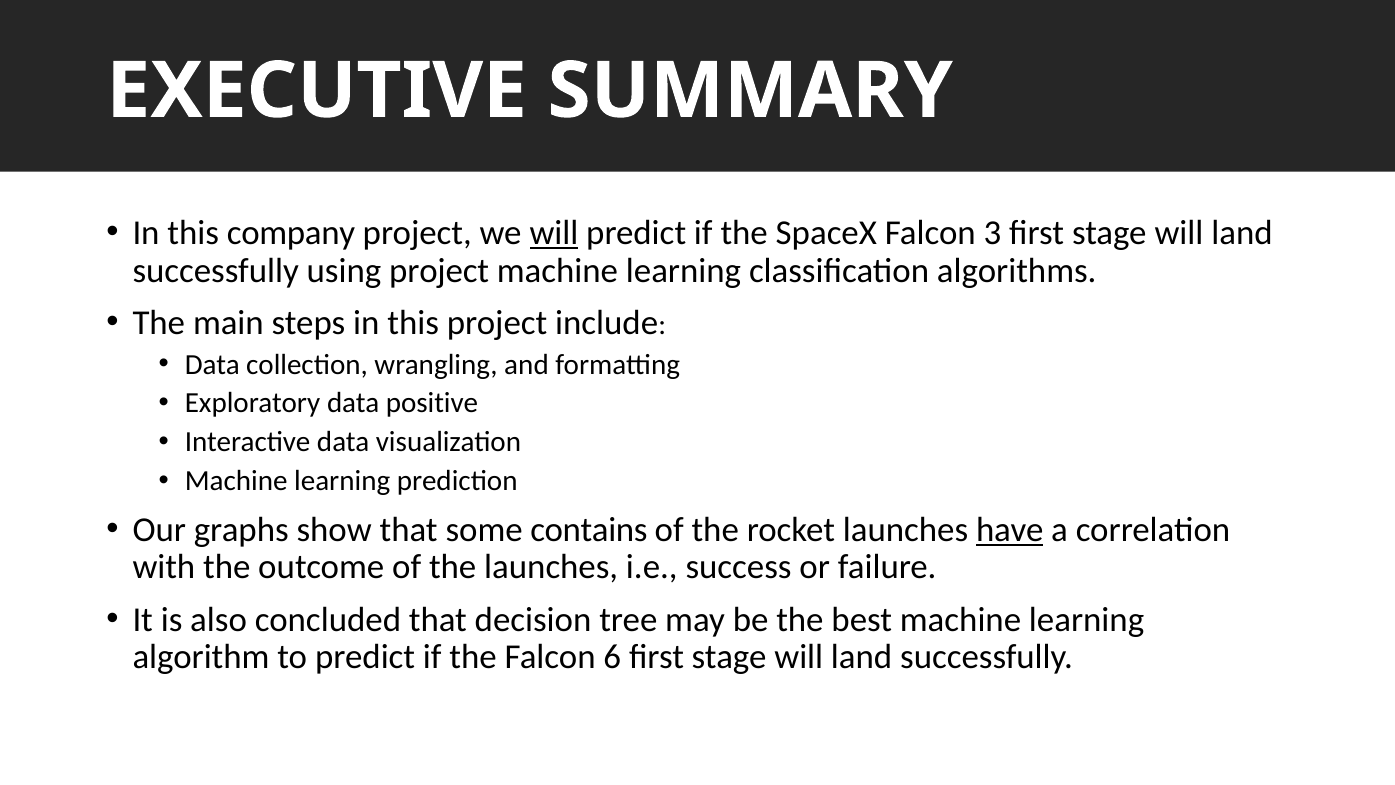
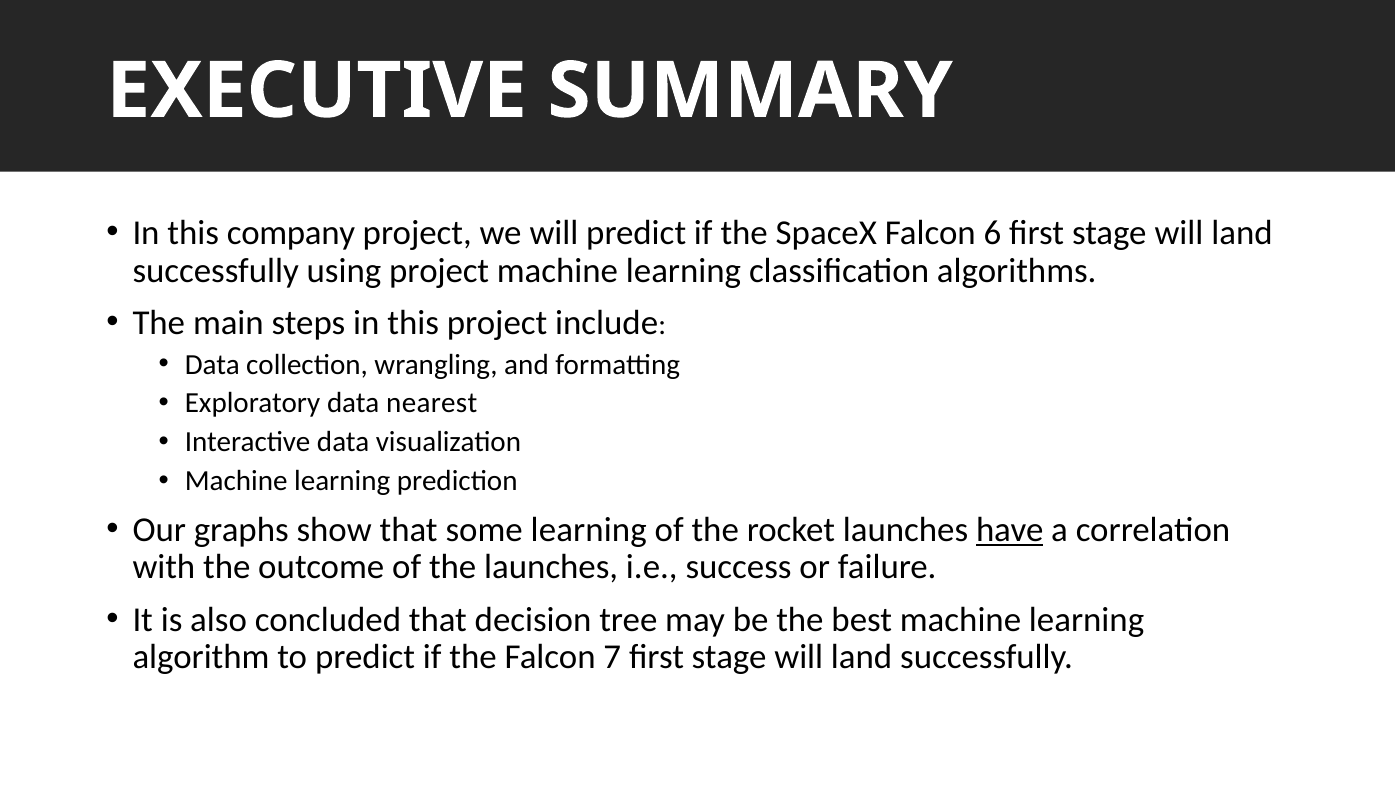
will at (554, 233) underline: present -> none
3: 3 -> 6
positive: positive -> nearest
some contains: contains -> learning
6: 6 -> 7
